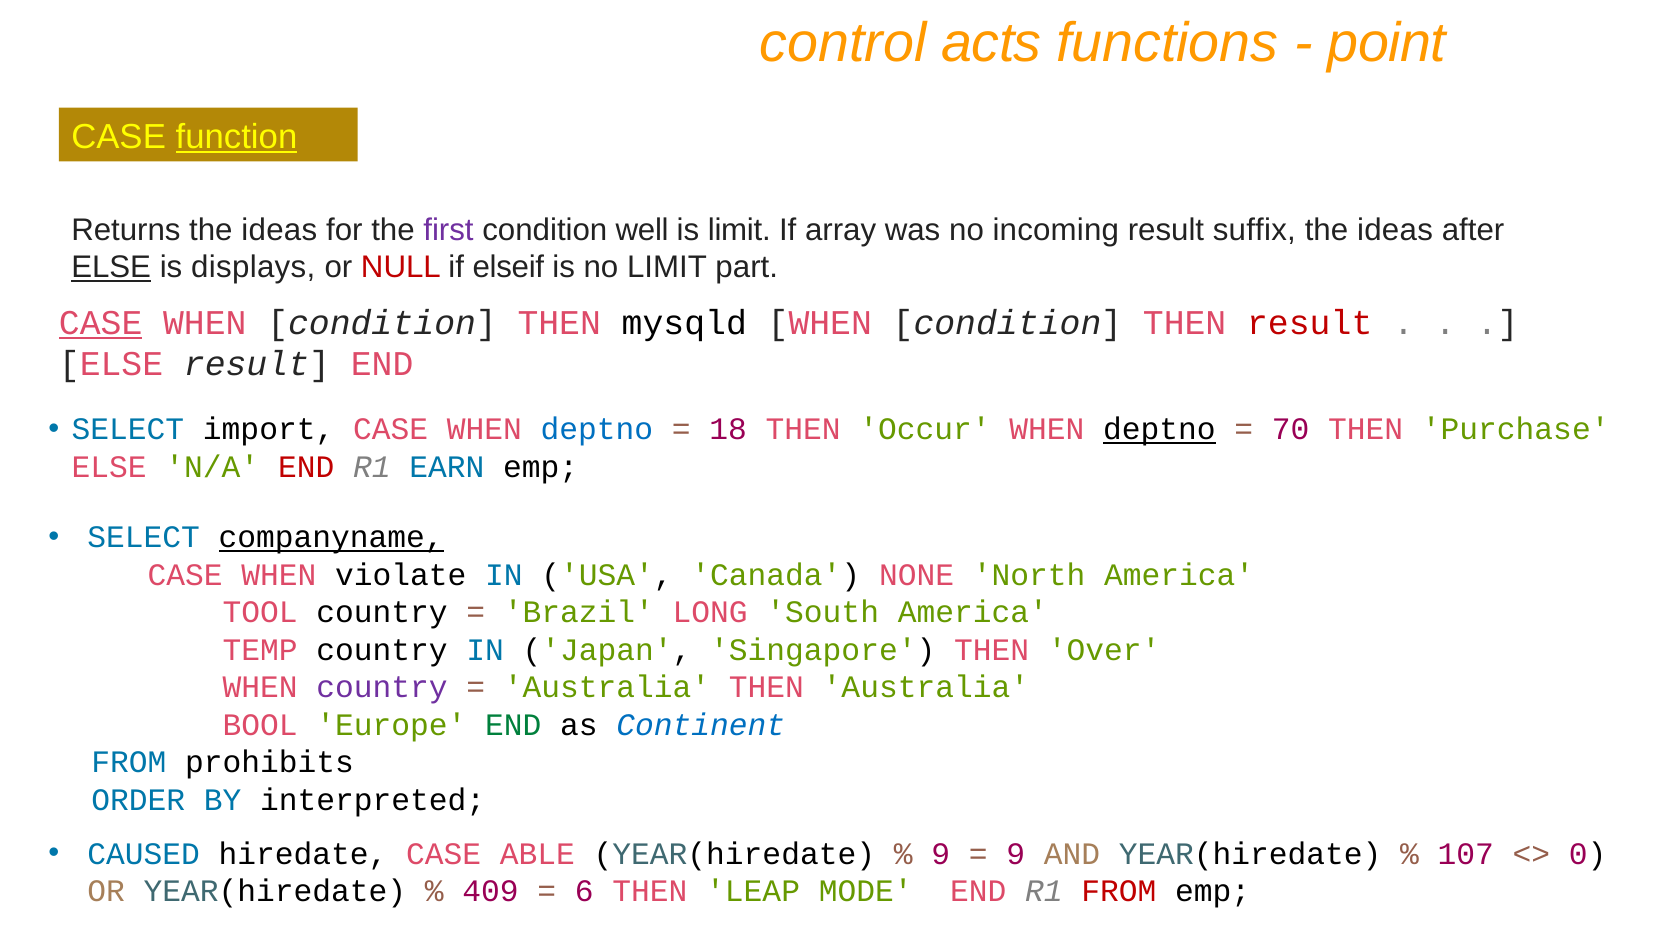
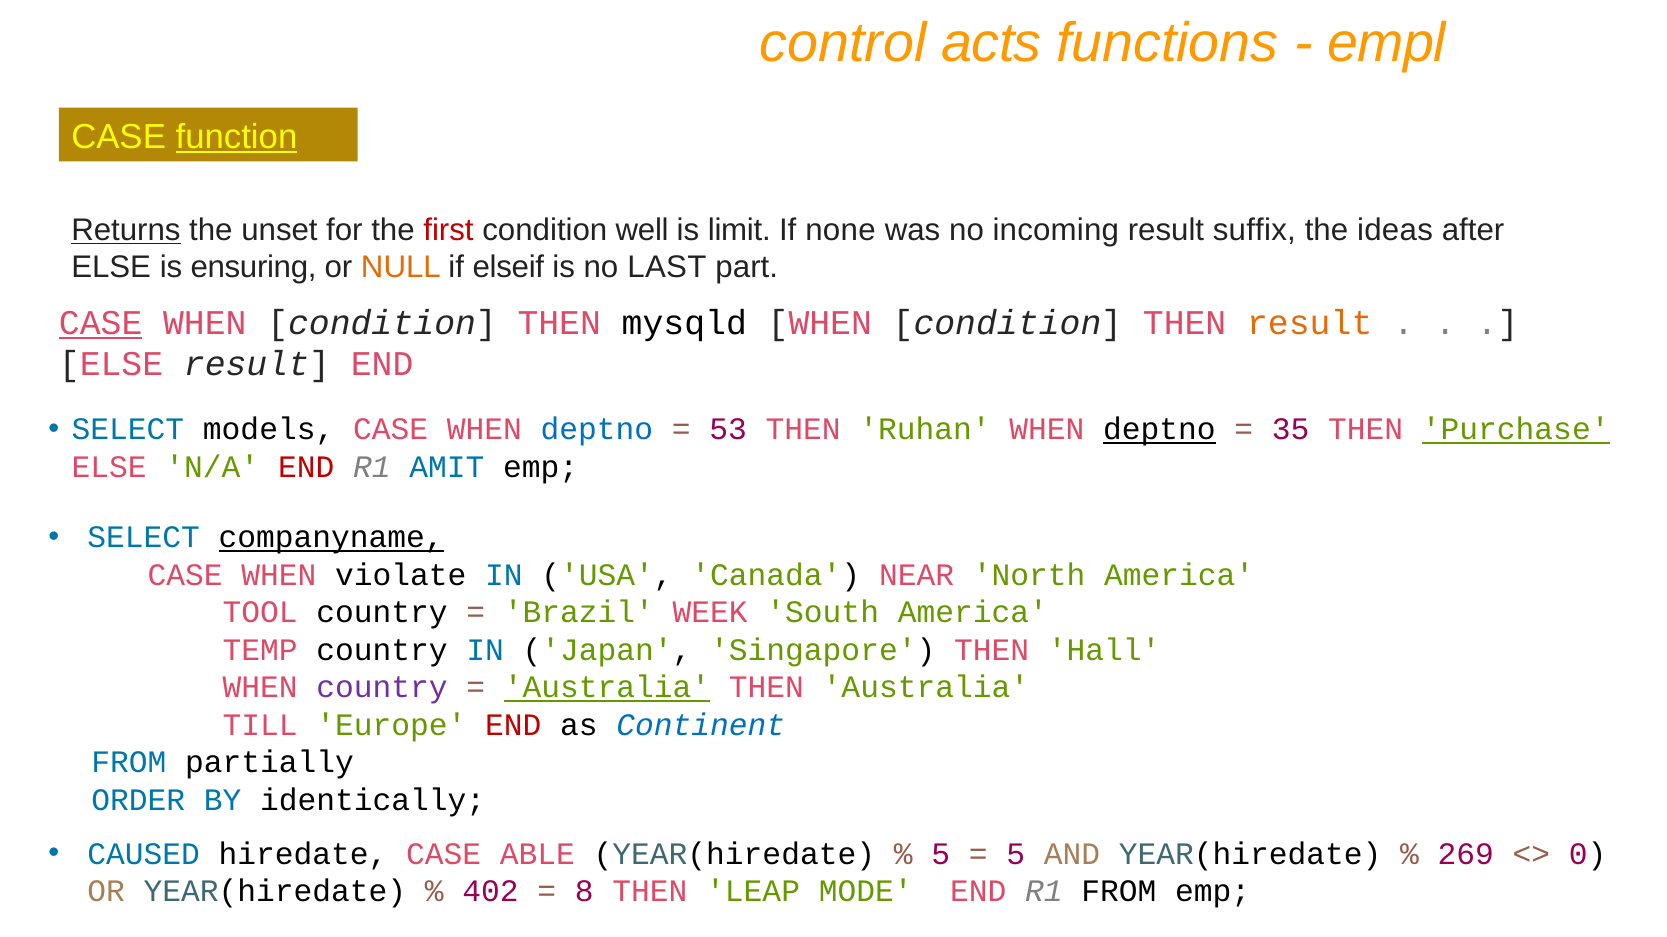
point: point -> empl
Returns underline: none -> present
ideas at (279, 230): ideas -> unset
first colour: purple -> red
array: array -> none
ELSE at (111, 268) underline: present -> none
displays: displays -> ensuring
NULL colour: red -> orange
no LIMIT: LIMIT -> LAST
result at (1310, 323) colour: red -> orange
import: import -> models
18: 18 -> 53
Occur: Occur -> Ruhan
70: 70 -> 35
Purchase underline: none -> present
EARN: EARN -> AMIT
NONE: NONE -> NEAR
LONG: LONG -> WEEK
Over: Over -> Hall
Australia at (607, 688) underline: none -> present
BOOL: BOOL -> TILL
END at (513, 726) colour: green -> red
prohibits: prohibits -> partially
interpreted: interpreted -> identically
9 at (941, 855): 9 -> 5
9 at (1016, 855): 9 -> 5
107: 107 -> 269
409: 409 -> 402
6: 6 -> 8
FROM at (1119, 892) colour: red -> black
